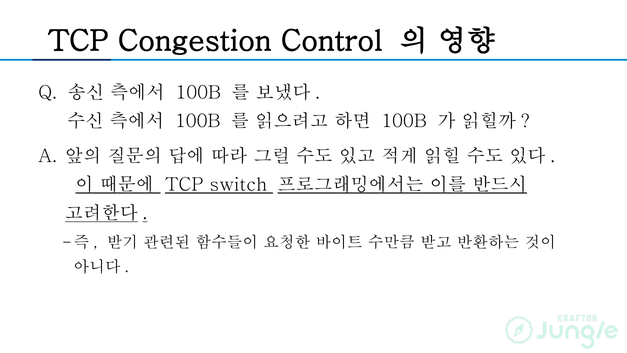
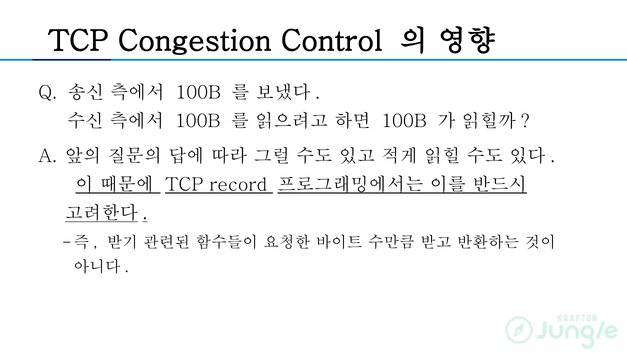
switch: switch -> record
